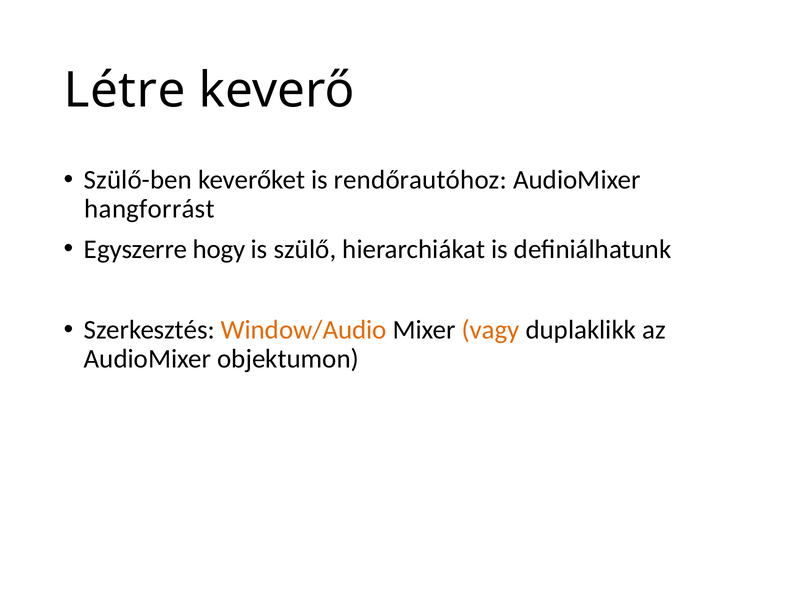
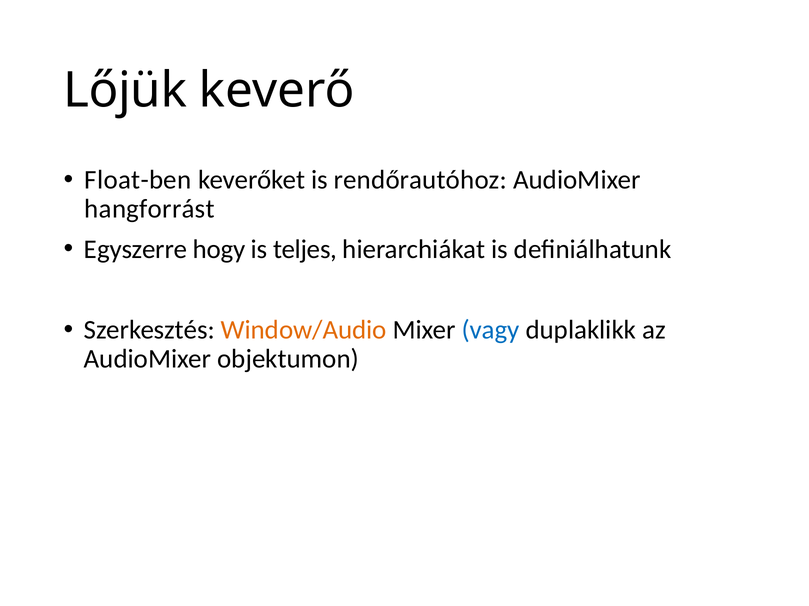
Létre: Létre -> Lőjük
Szülő-ben: Szülő-ben -> Float-ben
szülő: szülő -> teljes
vagy colour: orange -> blue
